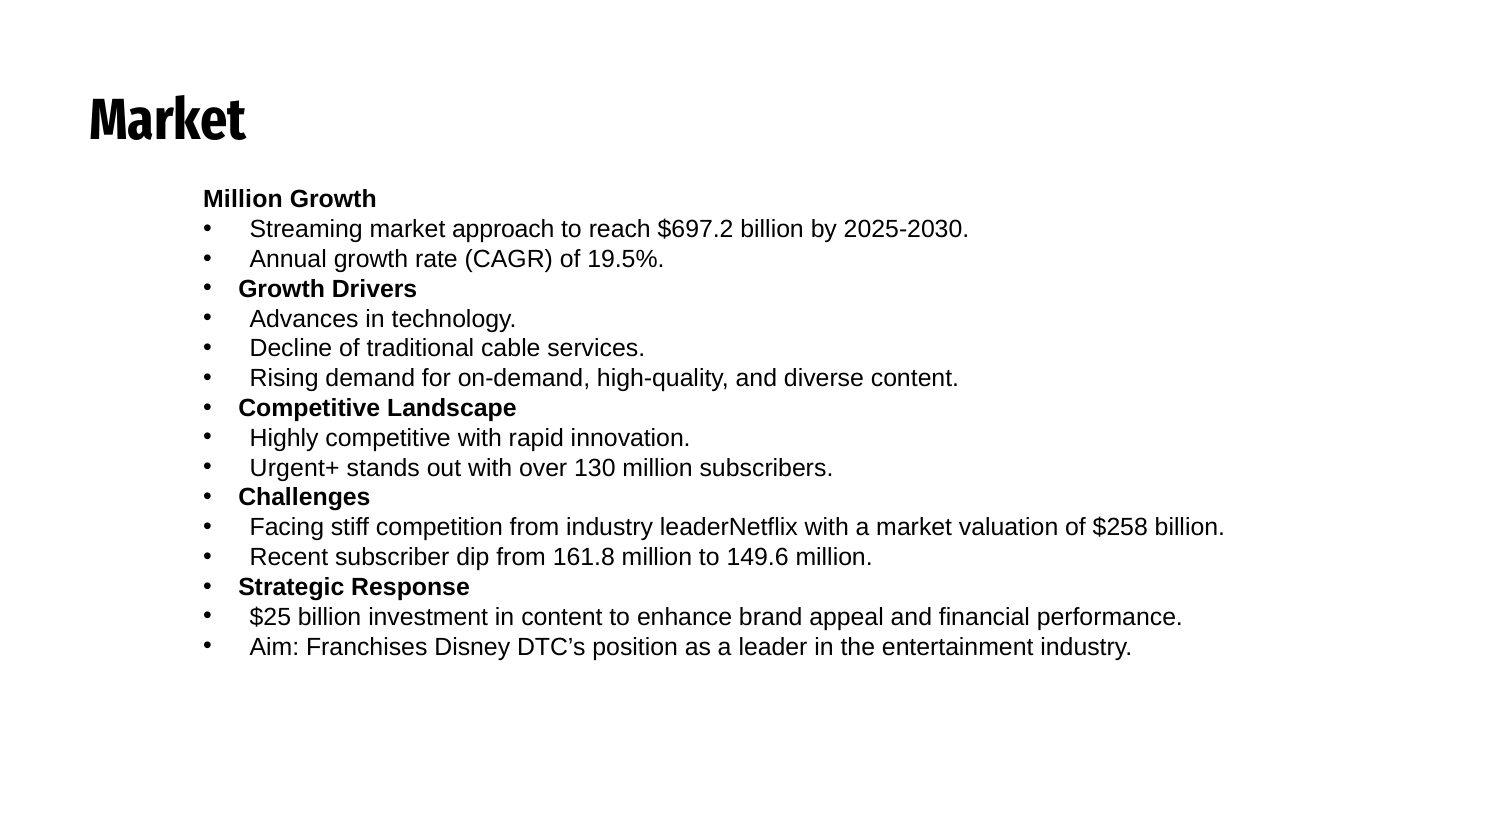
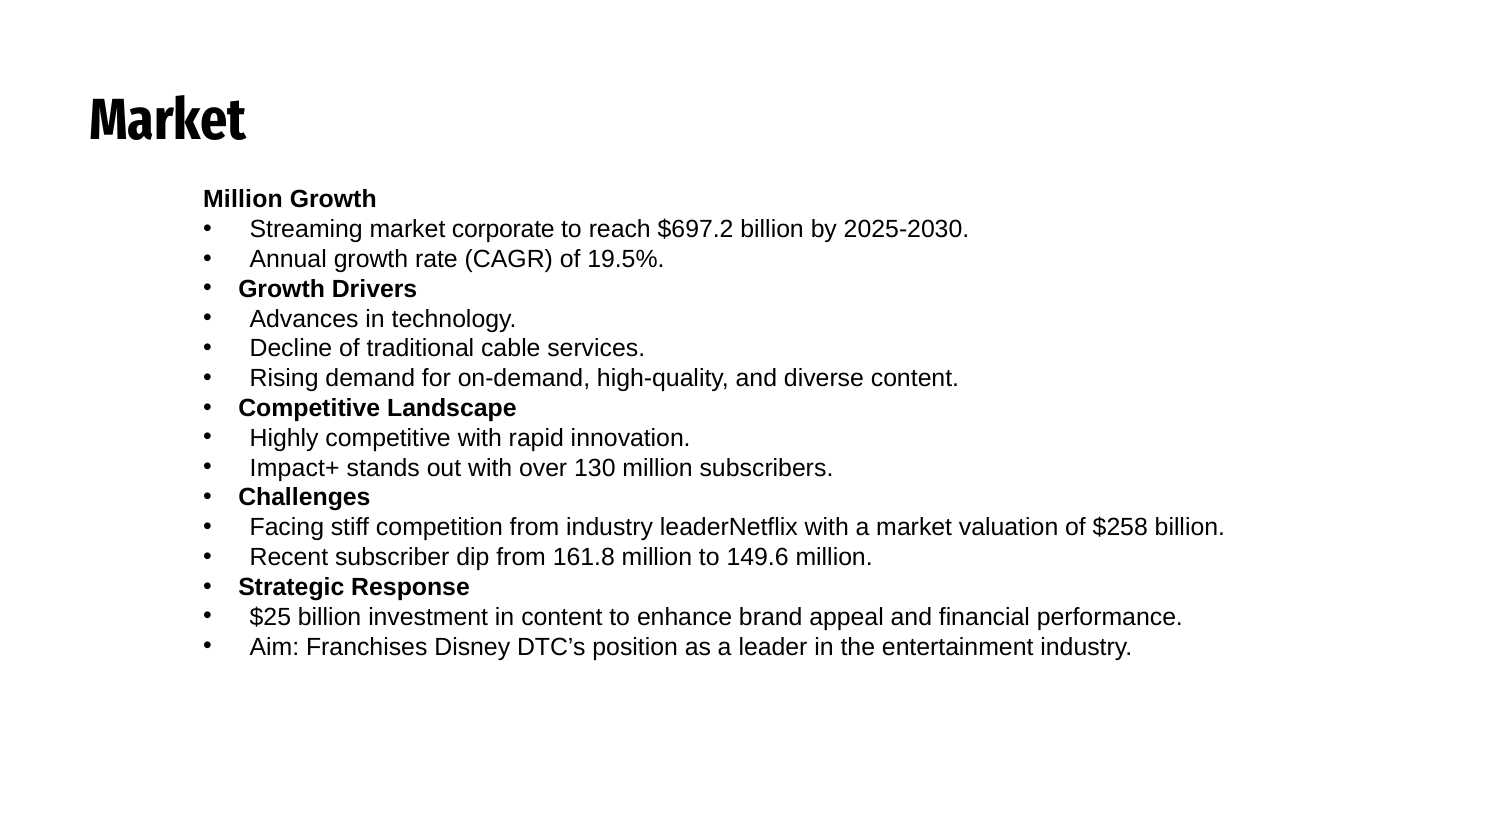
approach: approach -> corporate
Urgent+: Urgent+ -> Impact+
